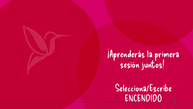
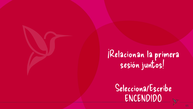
¡Aprenderás: ¡Aprenderás -> ¡Relacionan
